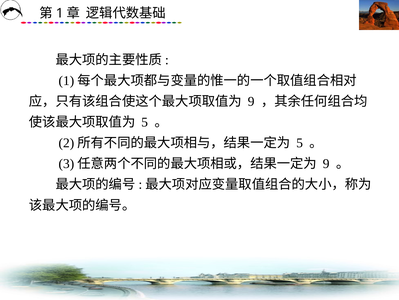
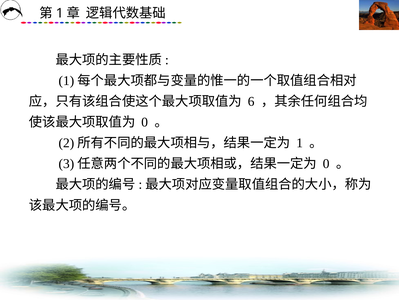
9 at (251, 101): 9 -> 6
5 at (145, 122): 5 -> 0
5 at (300, 143): 5 -> 1
9 at (326, 163): 9 -> 0
